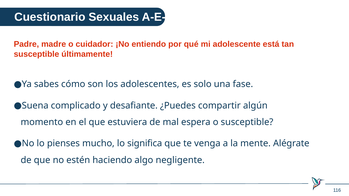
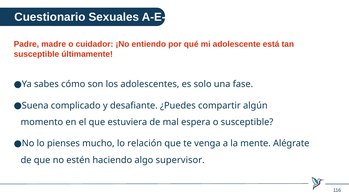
significa: significa -> relación
negligente: negligente -> supervisor
